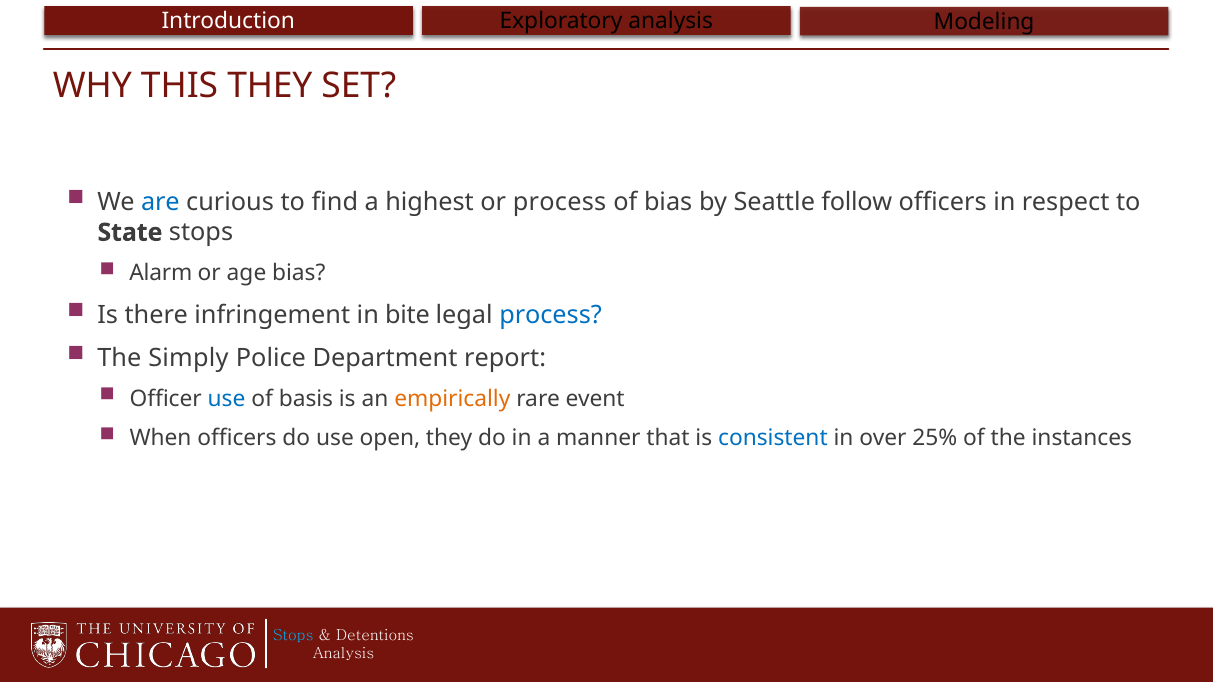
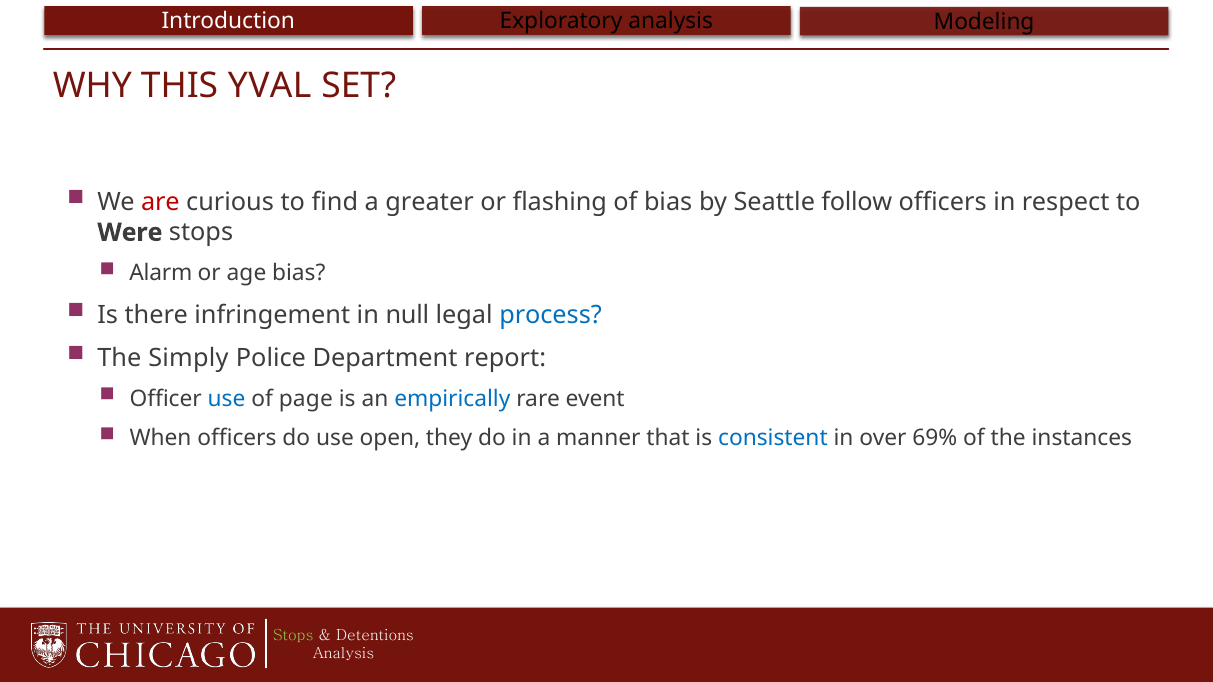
THIS THEY: THEY -> YVAL
are colour: blue -> red
highest: highest -> greater
or process: process -> flashing
State: State -> Were
bite: bite -> null
basis: basis -> page
empirically colour: orange -> blue
25%: 25% -> 69%
Stops at (293, 635) colour: light blue -> light green
